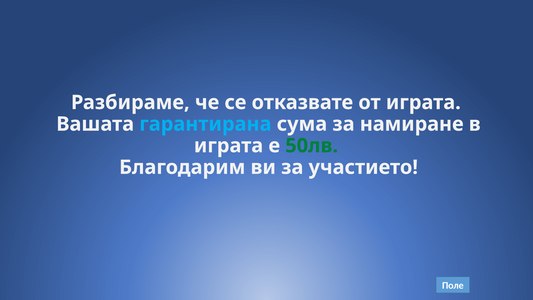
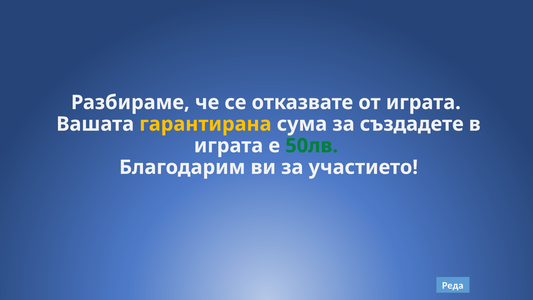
гарантирана colour: light blue -> yellow
намиране: намиране -> създадете
Поле: Поле -> Реда
